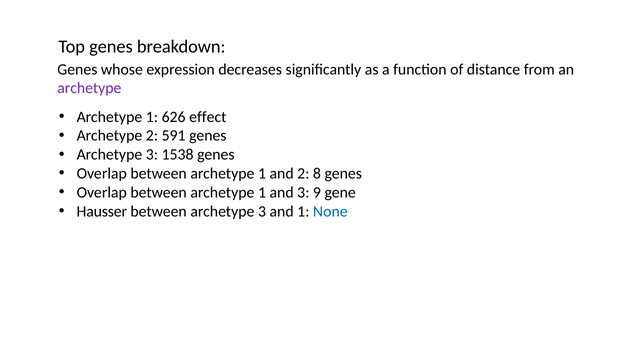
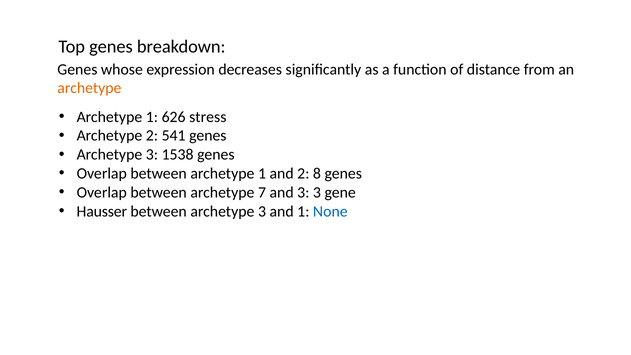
archetype at (89, 88) colour: purple -> orange
effect: effect -> stress
591: 591 -> 541
1 at (262, 193): 1 -> 7
3 9: 9 -> 3
